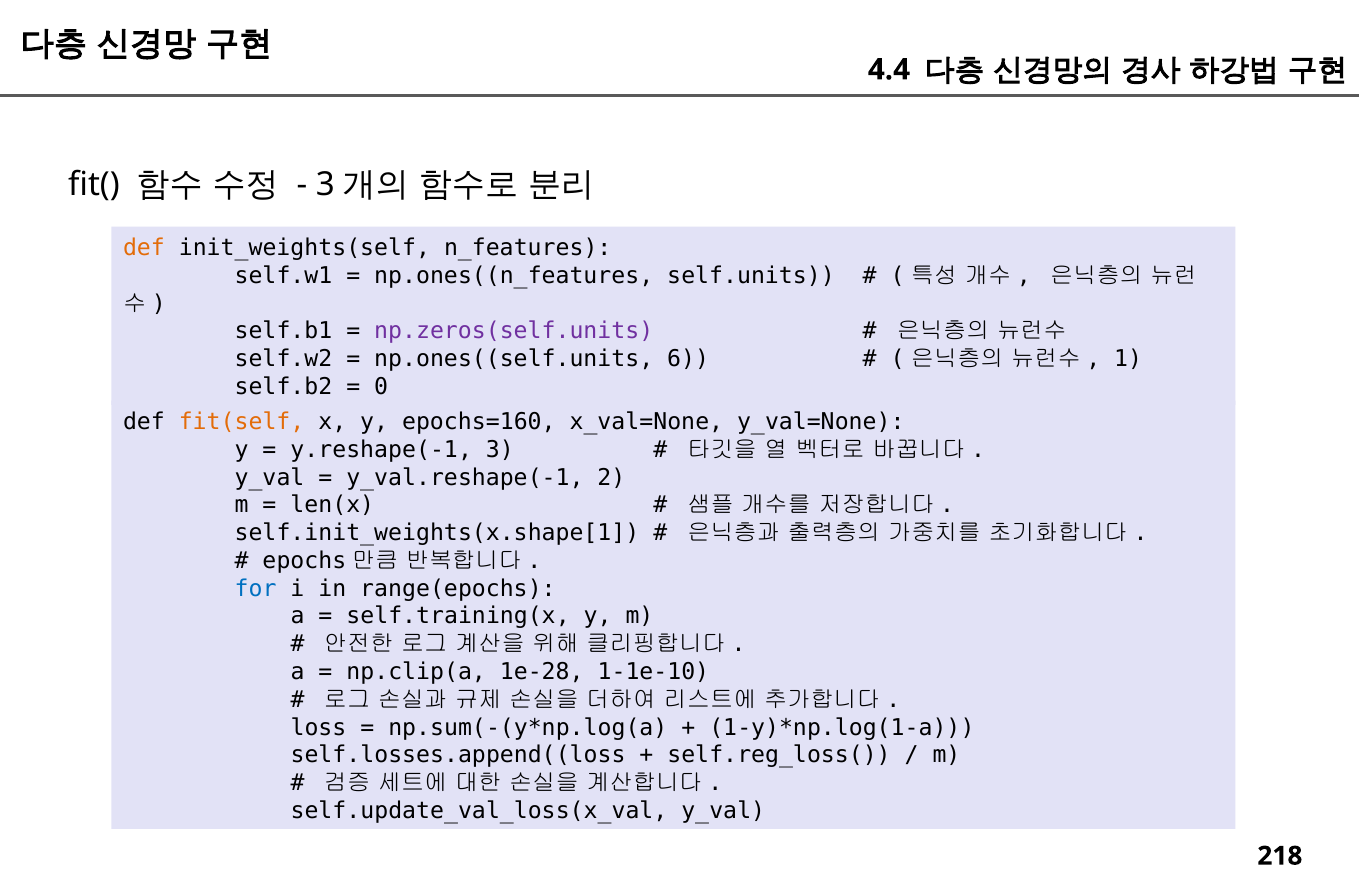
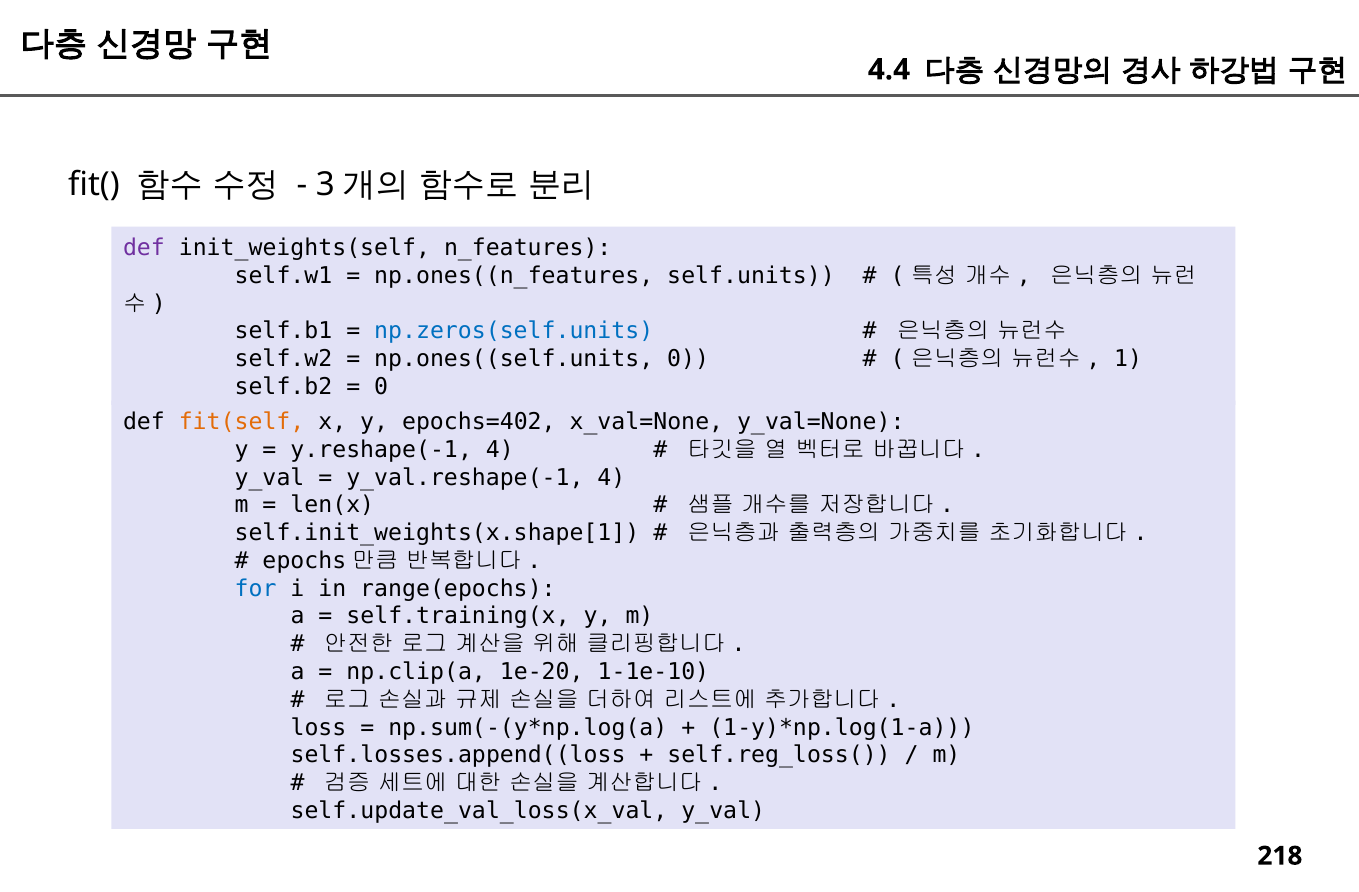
def at (144, 248) colour: orange -> purple
np.zeros(self.units colour: purple -> blue
np.ones((self.units 6: 6 -> 0
epochs=160: epochs=160 -> epochs=402
y.reshape(-1 3: 3 -> 4
y_val.reshape(-1 2: 2 -> 4
1e-28: 1e-28 -> 1e-20
